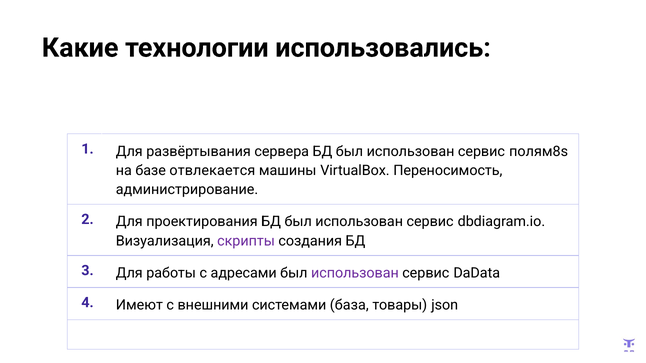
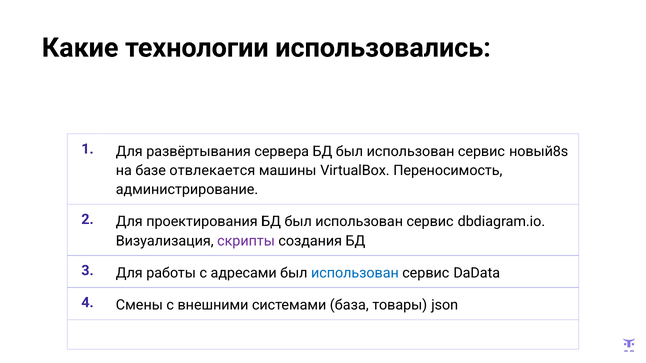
полям8s: полям8s -> новый8s
использован at (355, 273) colour: purple -> blue
Имеют: Имеют -> Смены
